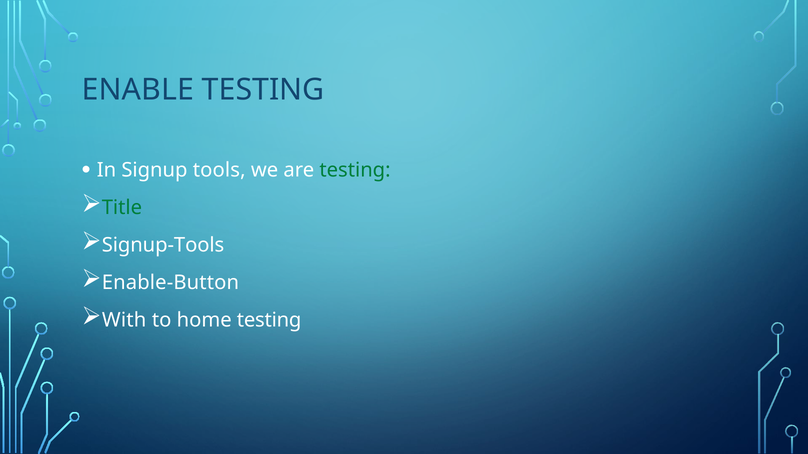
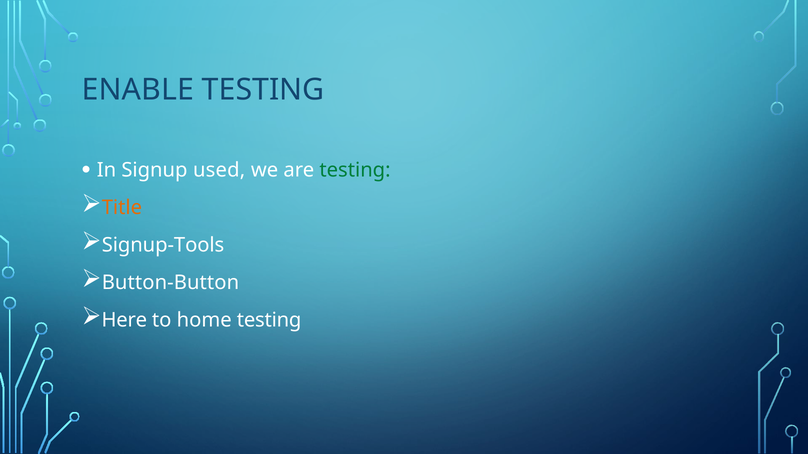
tools: tools -> used
Title colour: green -> orange
Enable-Button: Enable-Button -> Button-Button
With: With -> Here
